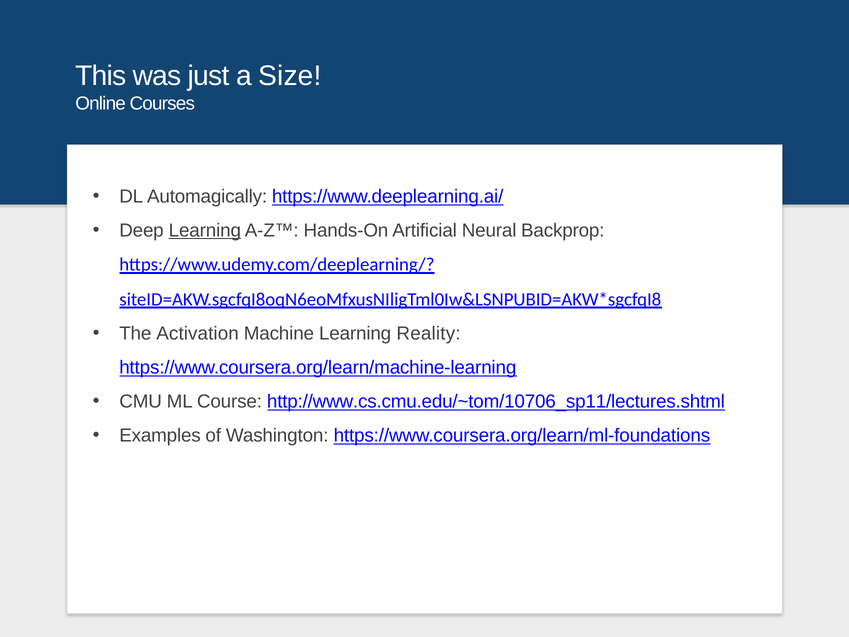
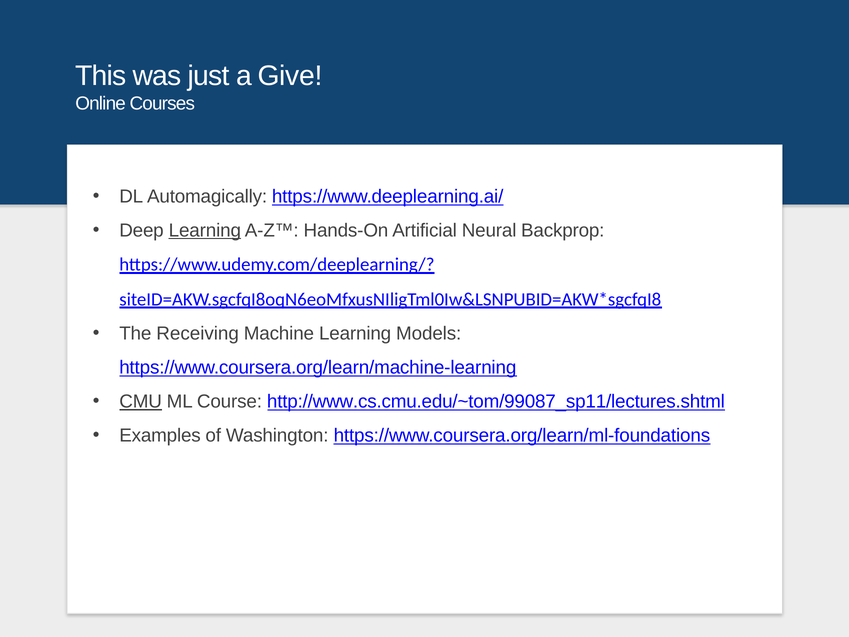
Size: Size -> Give
Activation: Activation -> Receiving
Reality: Reality -> Models
CMU underline: none -> present
http://www.cs.cmu.edu/~tom/10706_sp11/lectures.shtml: http://www.cs.cmu.edu/~tom/10706_sp11/lectures.shtml -> http://www.cs.cmu.edu/~tom/99087_sp11/lectures.shtml
